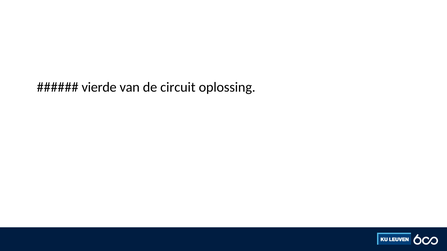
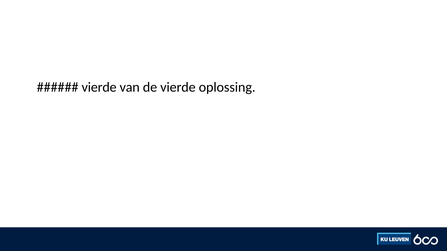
de circuit: circuit -> vierde
